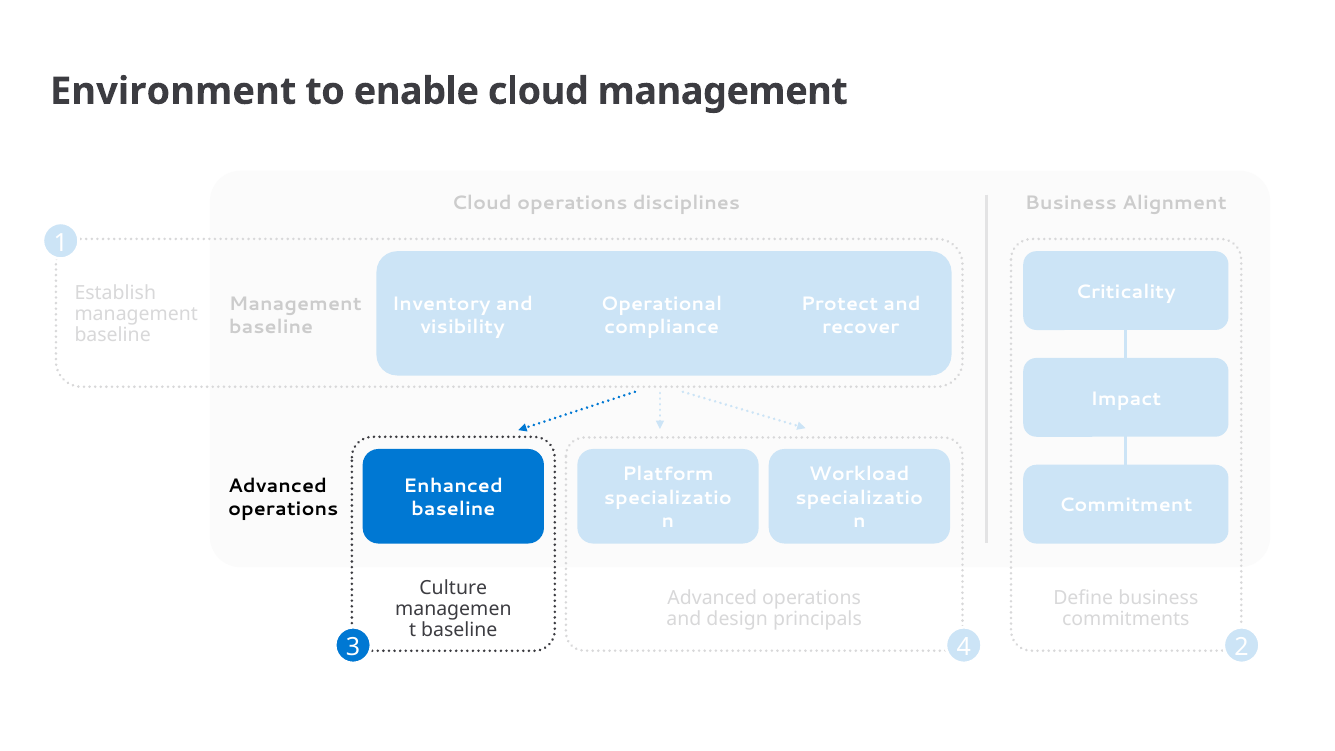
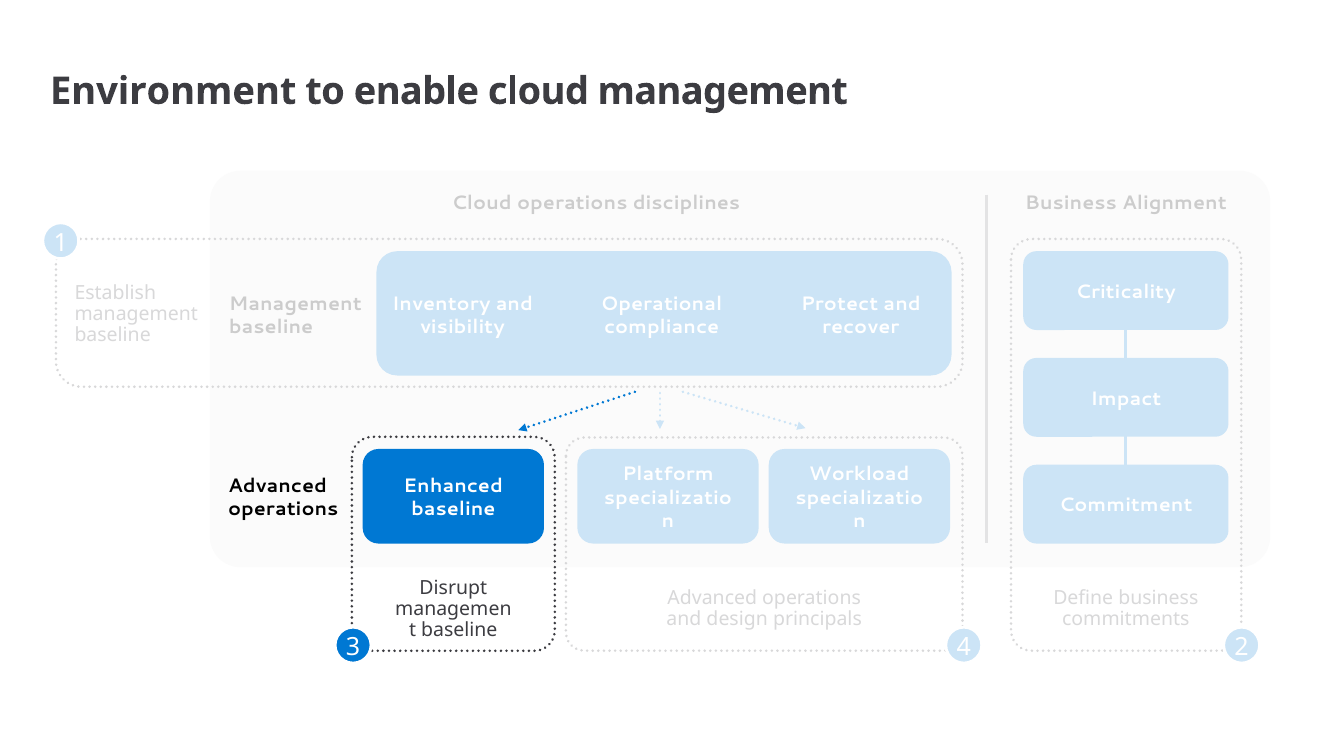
Culture: Culture -> Disrupt
